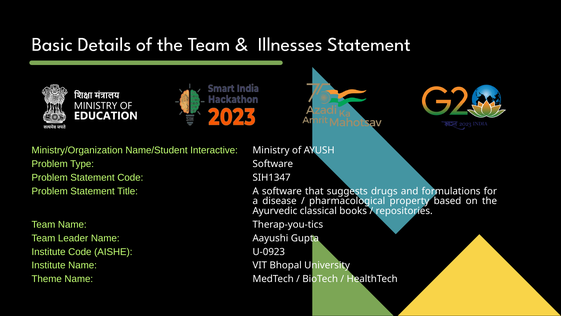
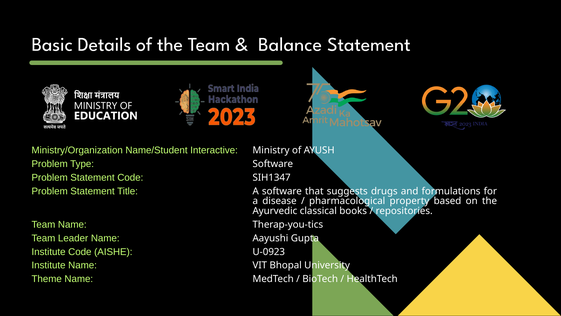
Illnesses: Illnesses -> Balance
